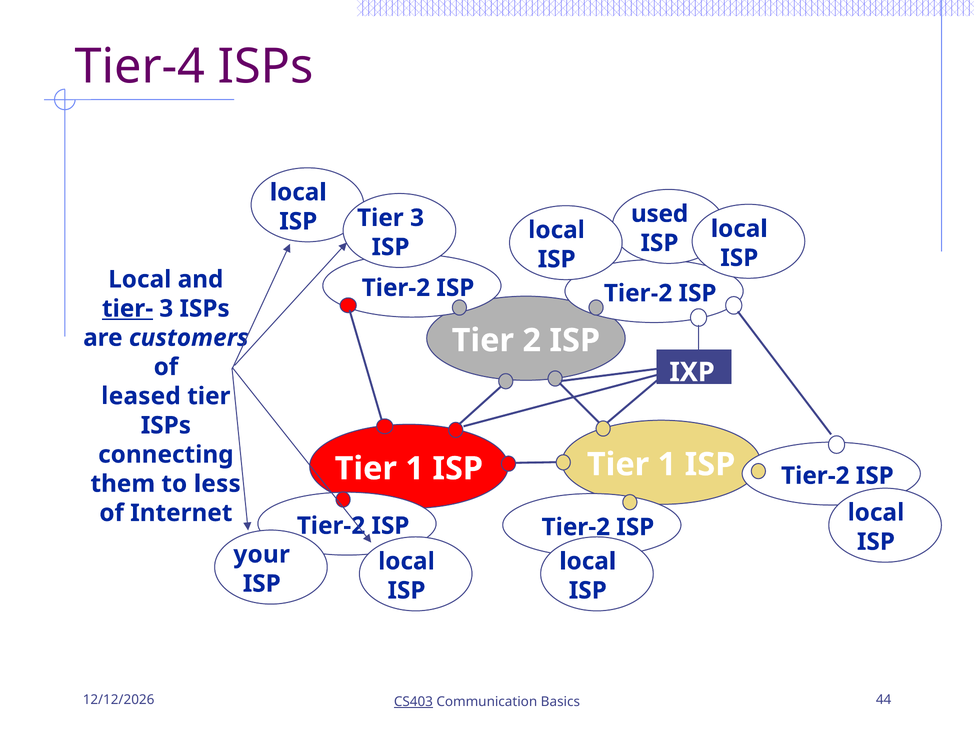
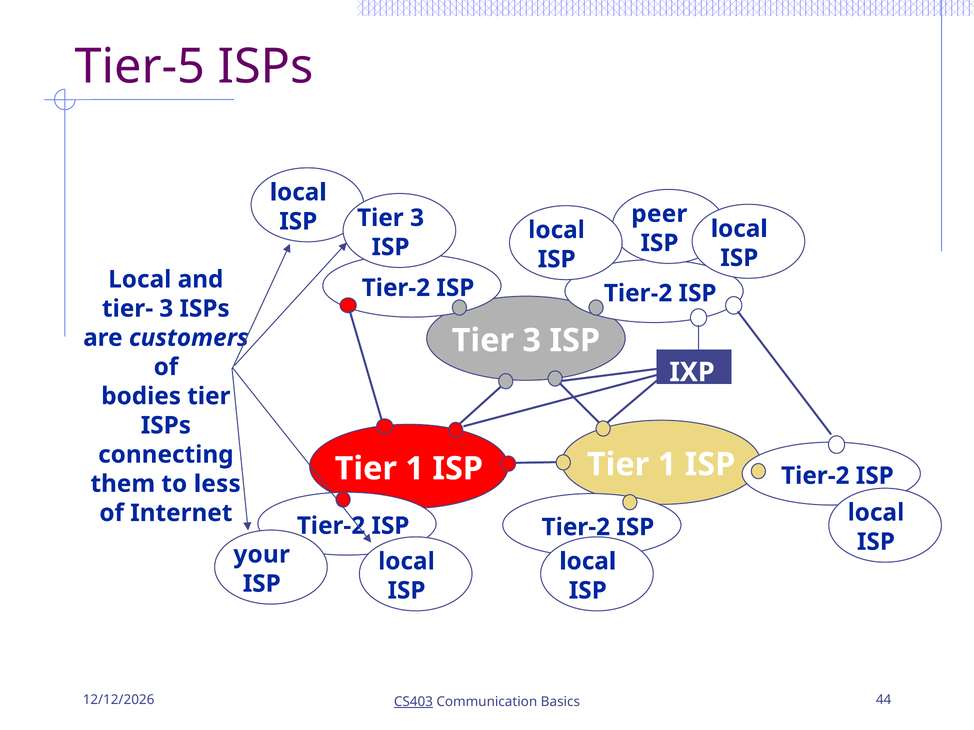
Tier-4: Tier-4 -> Tier-5
used: used -> peer
tier- underline: present -> none
2 at (532, 341): 2 -> 3
leased: leased -> bodies
